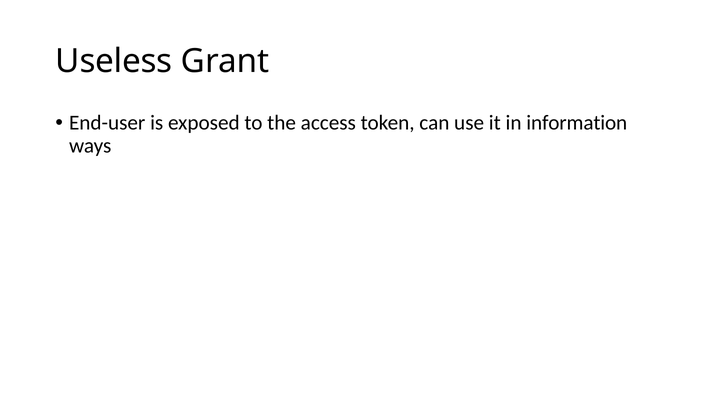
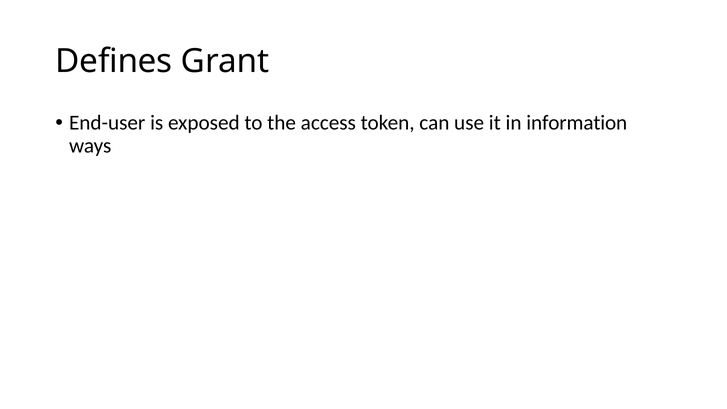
Useless: Useless -> Defines
